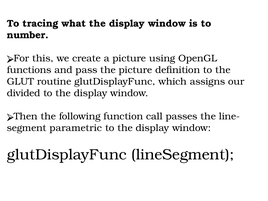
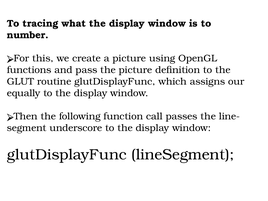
divided: divided -> equally
parametric: parametric -> underscore
